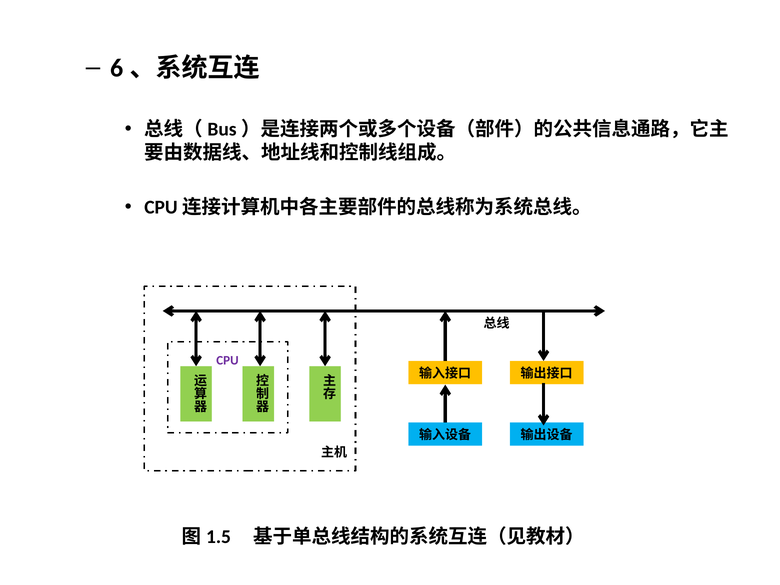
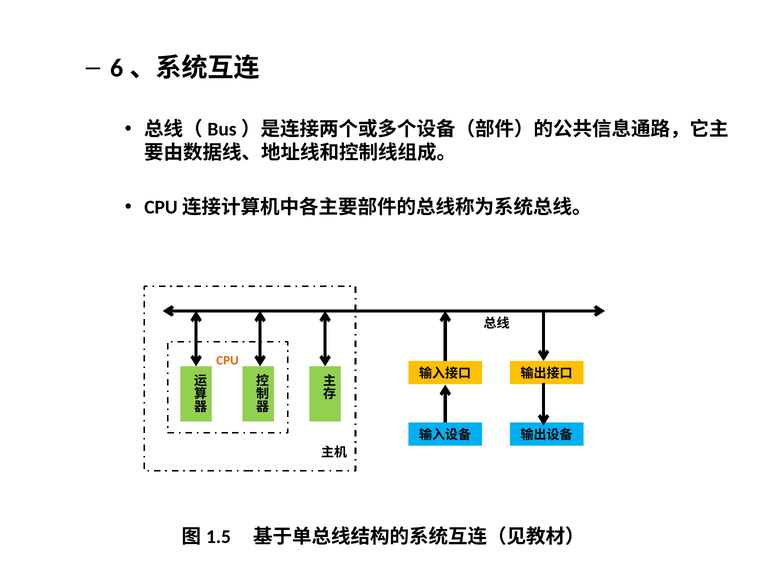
CPU colour: purple -> orange
